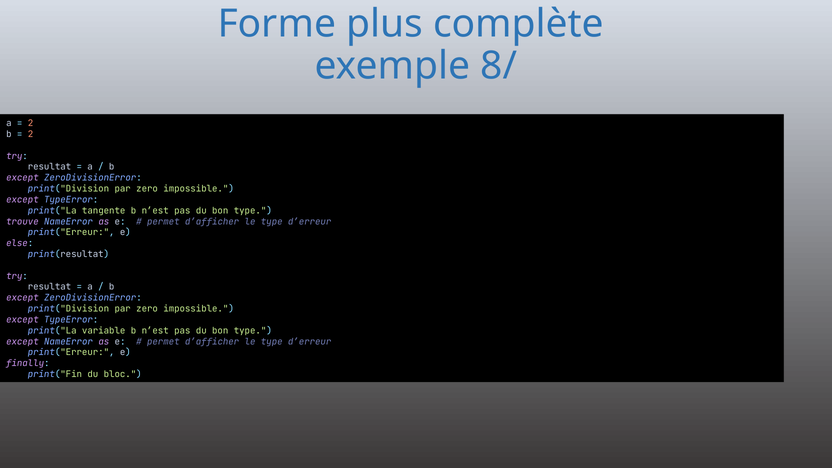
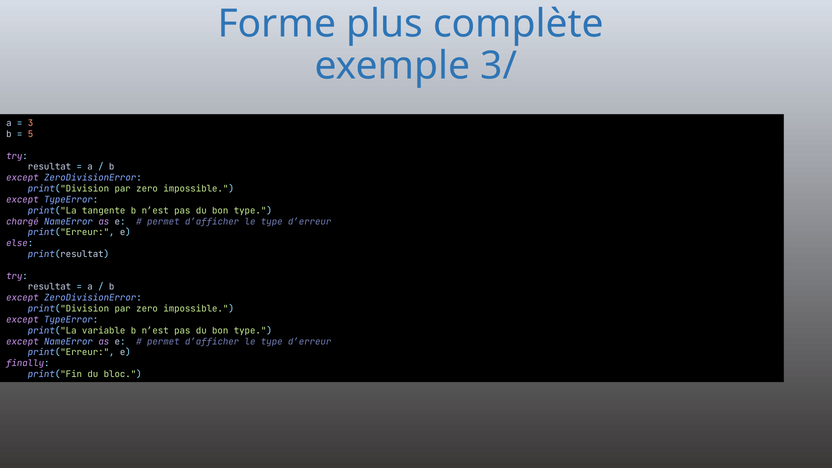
8/: 8/ -> 3/
2 at (30, 123): 2 -> 3
2 at (30, 134): 2 -> 5
trouve: trouve -> chargé
